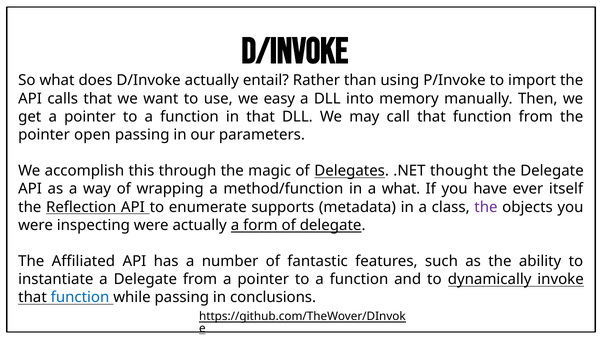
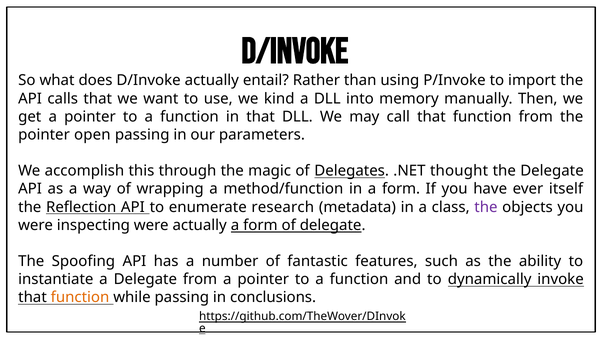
easy: easy -> kind
in a what: what -> form
supports: supports -> research
Affiliated: Affiliated -> Spoofing
function at (80, 297) colour: blue -> orange
